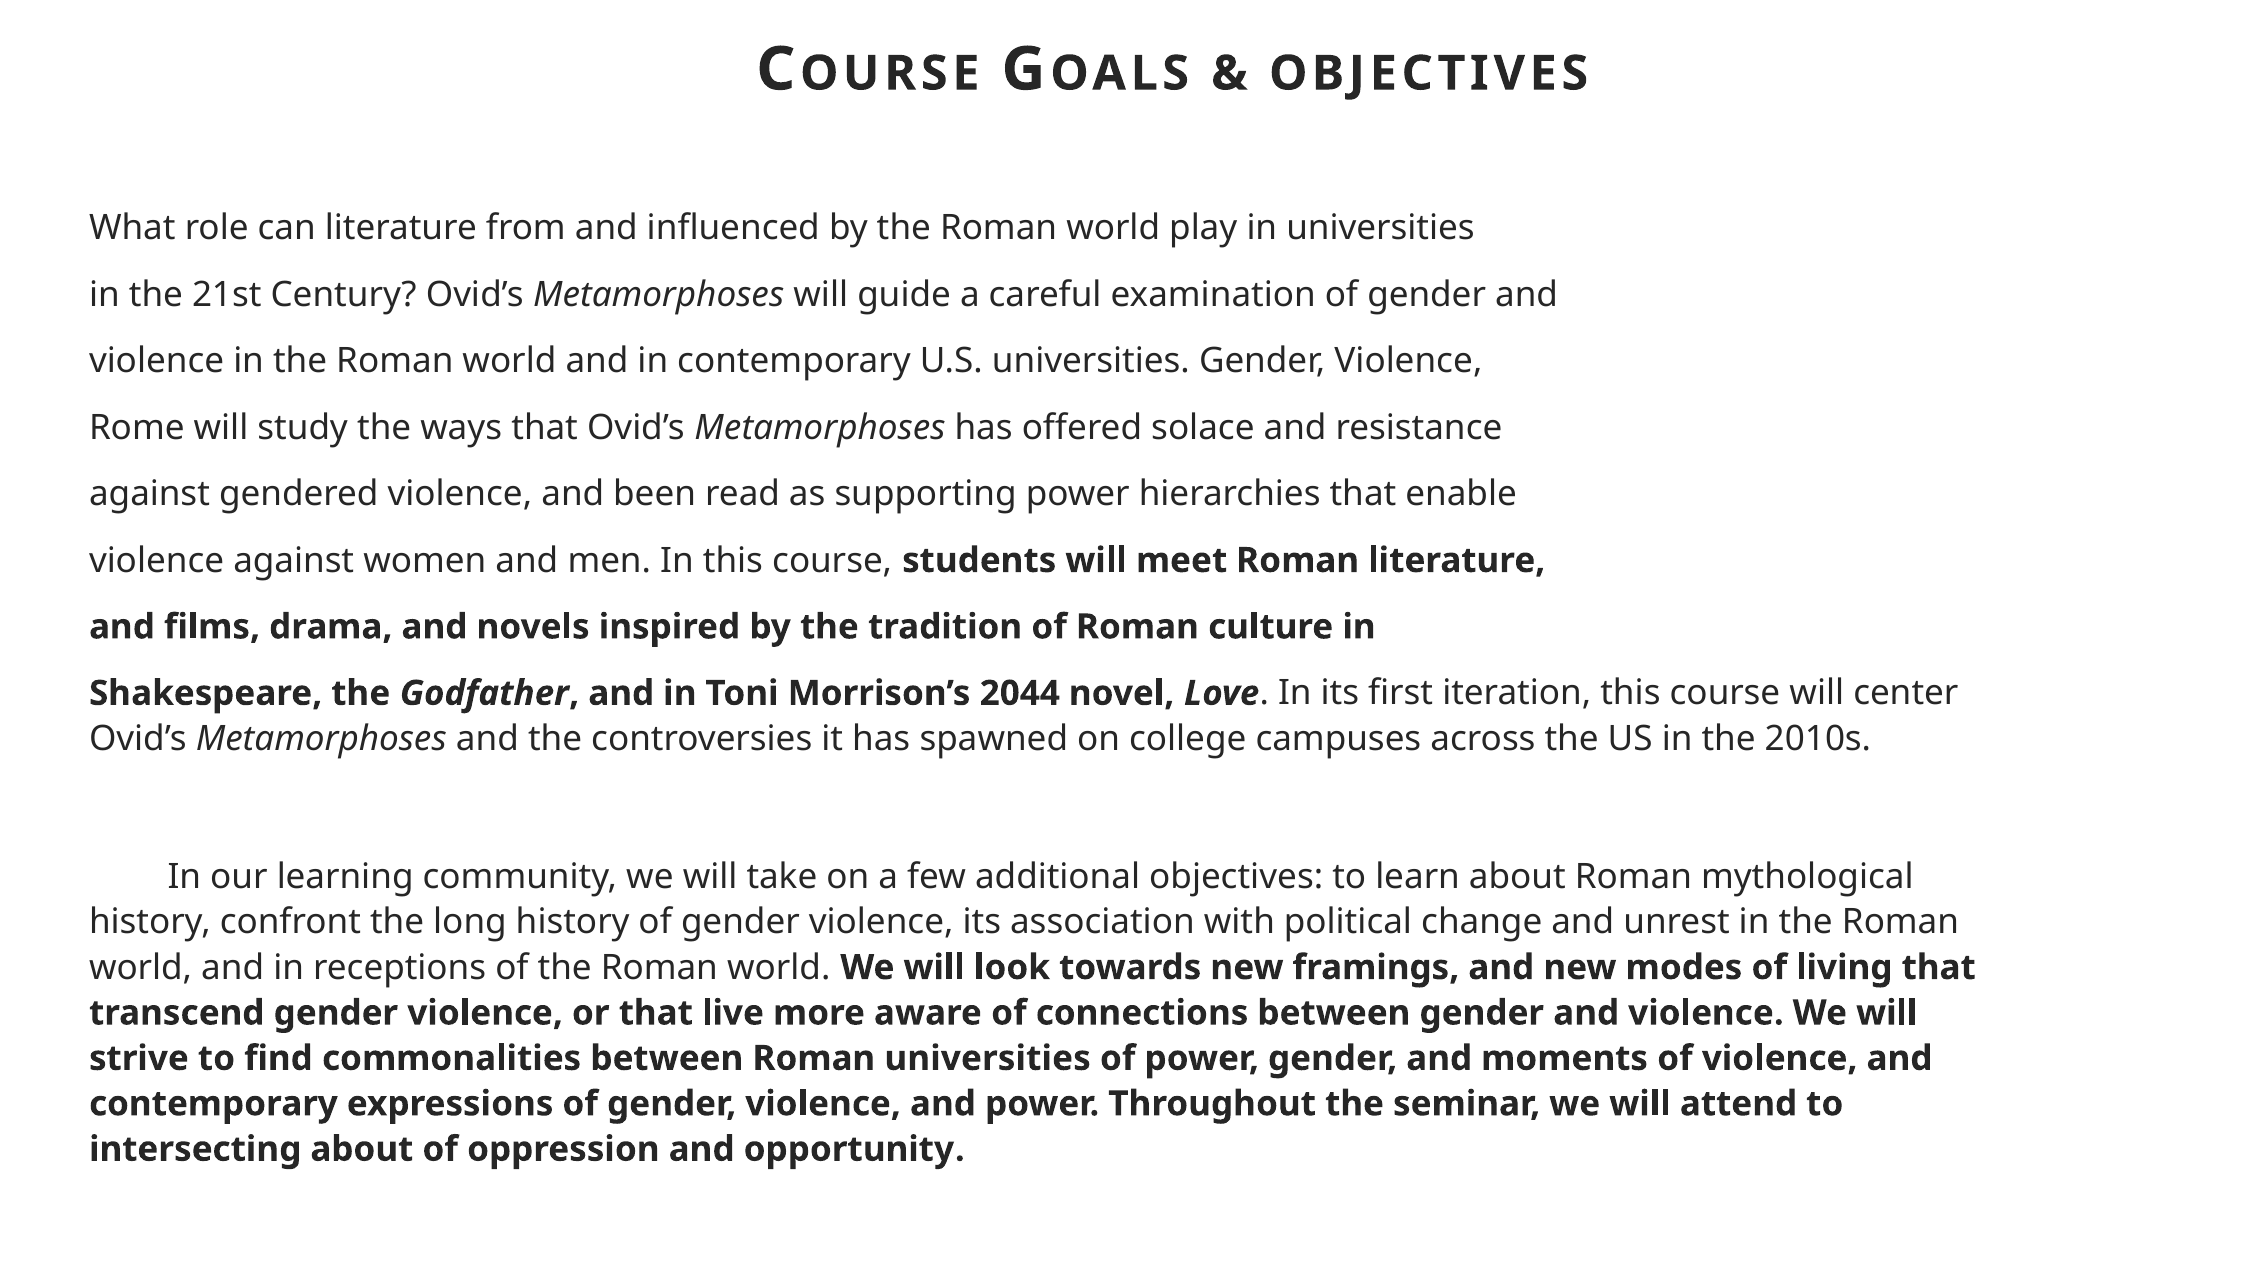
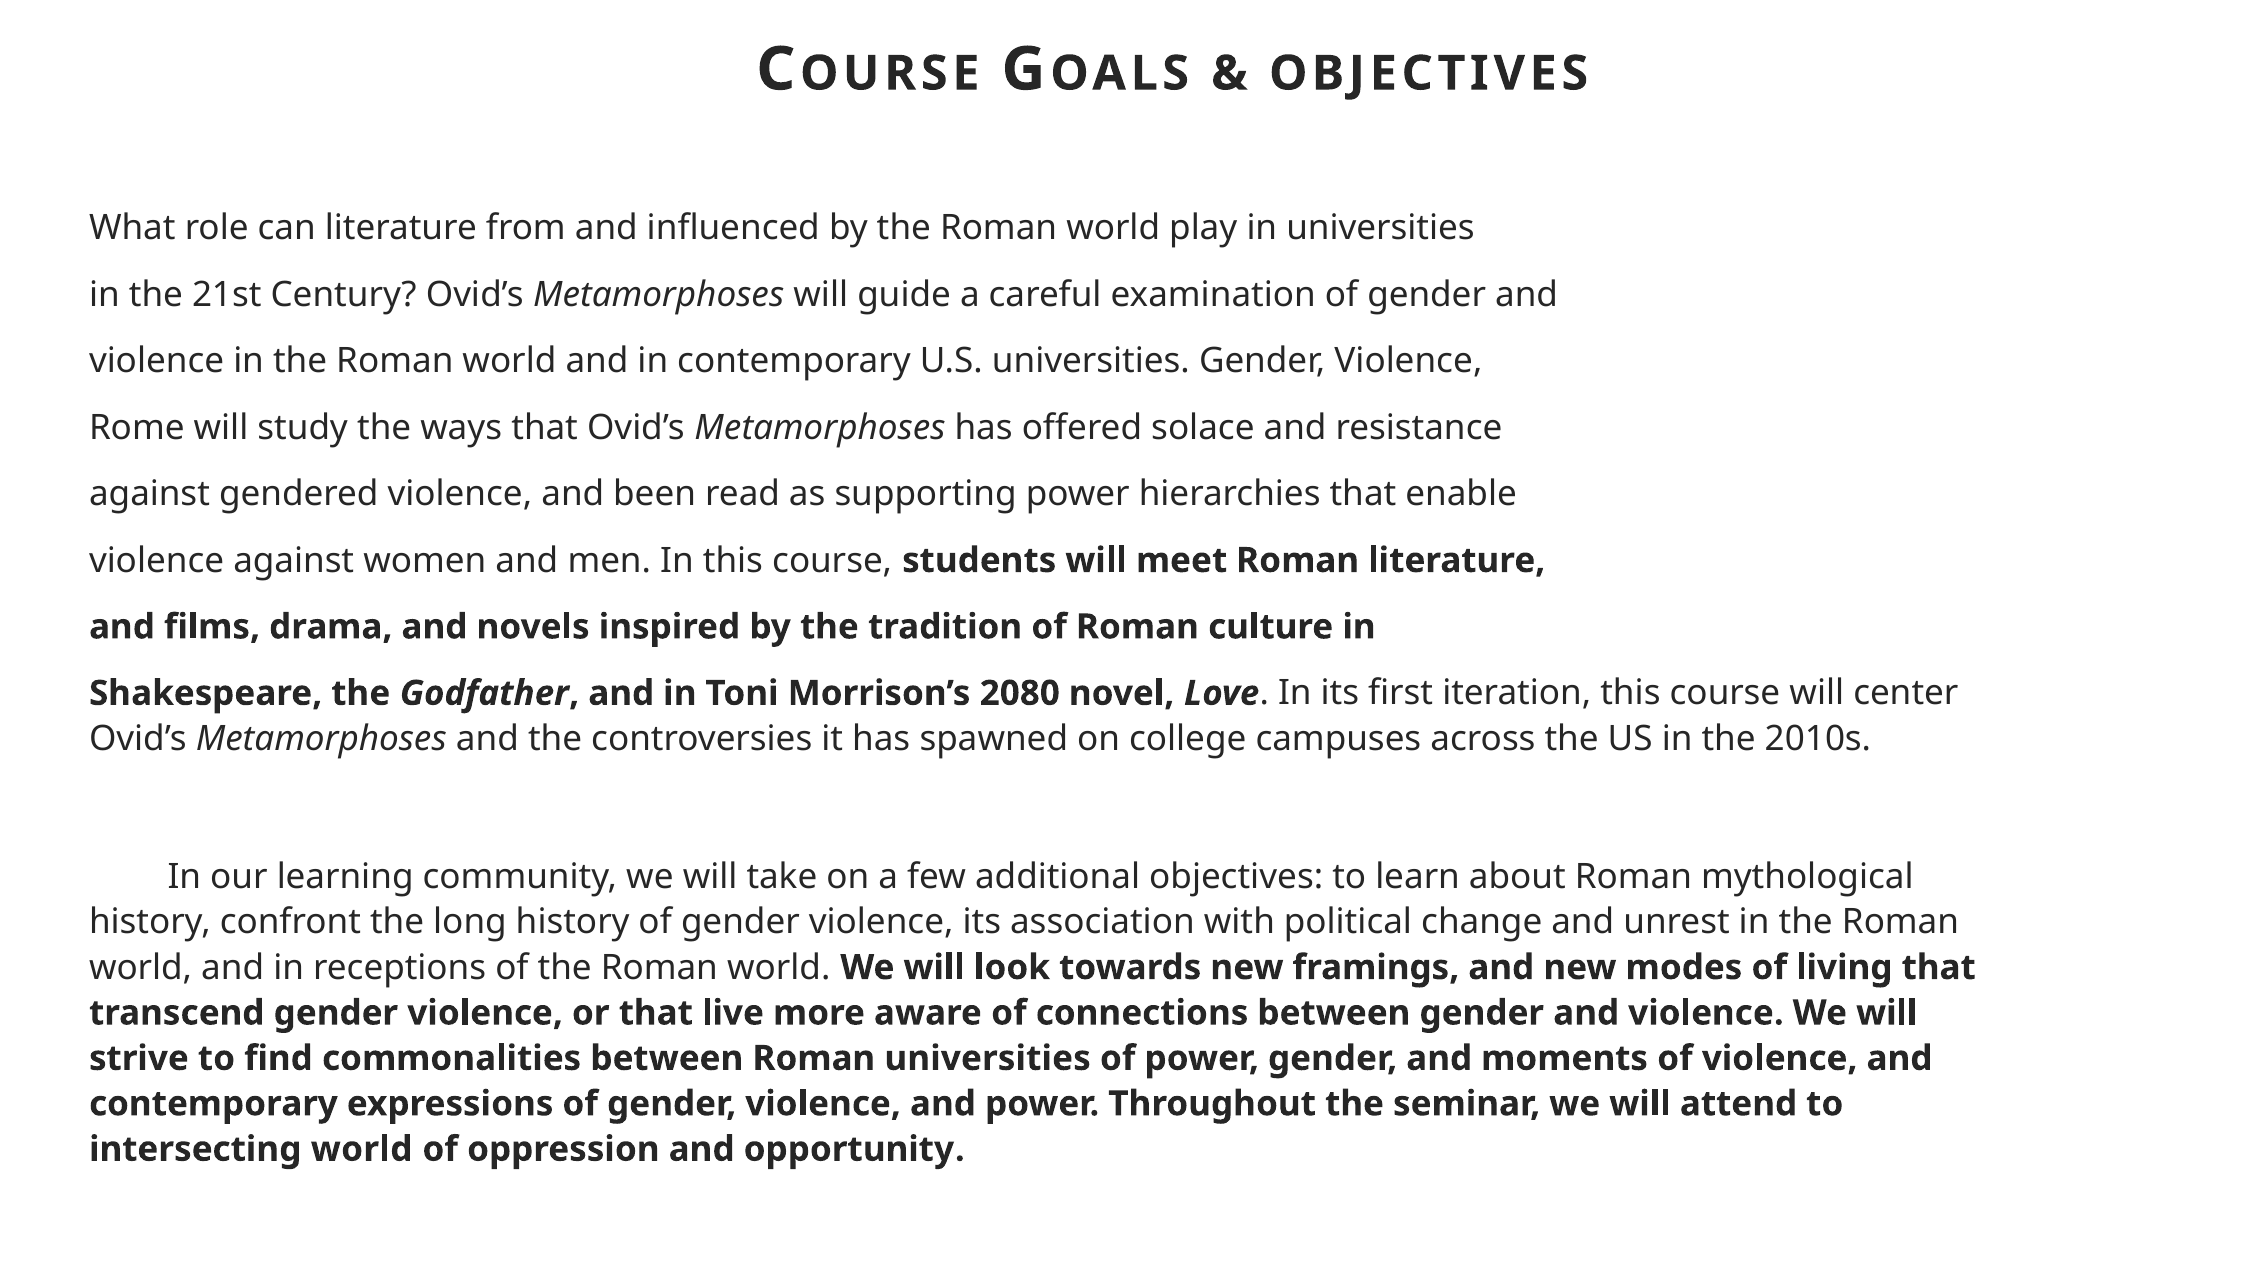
2044: 2044 -> 2080
intersecting about: about -> world
